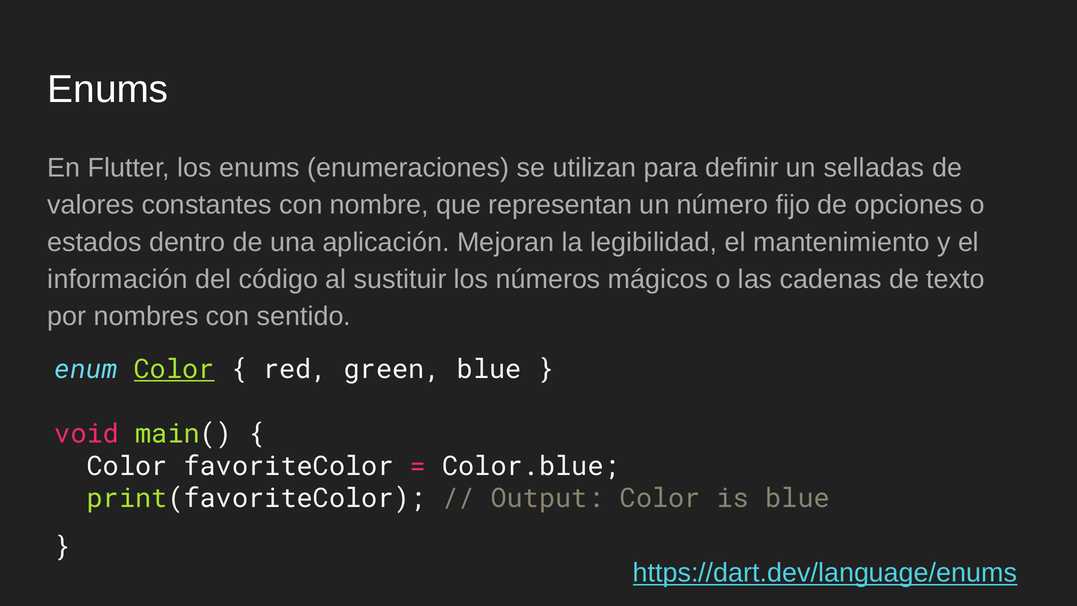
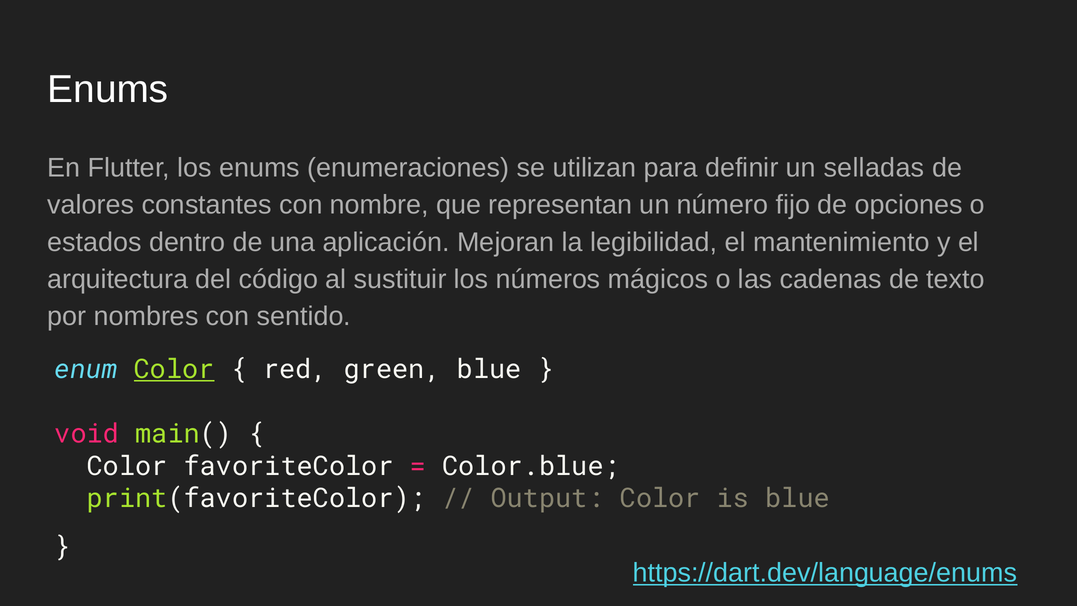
información: información -> arquitectura
